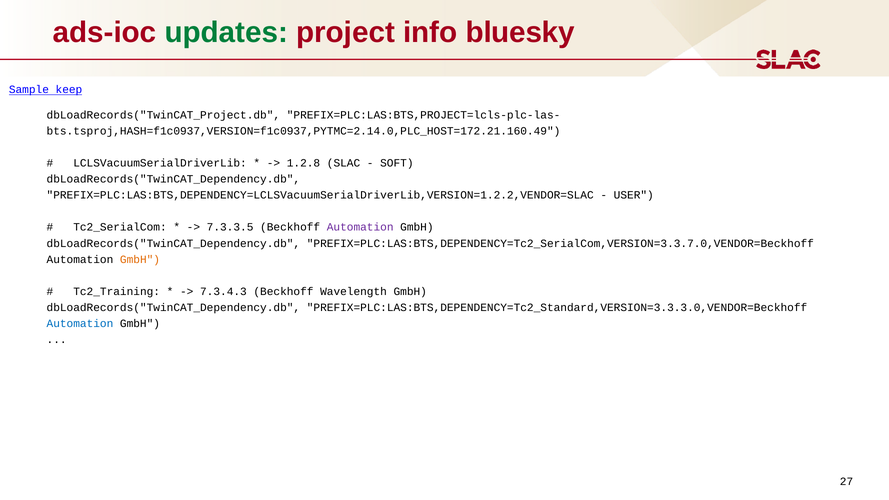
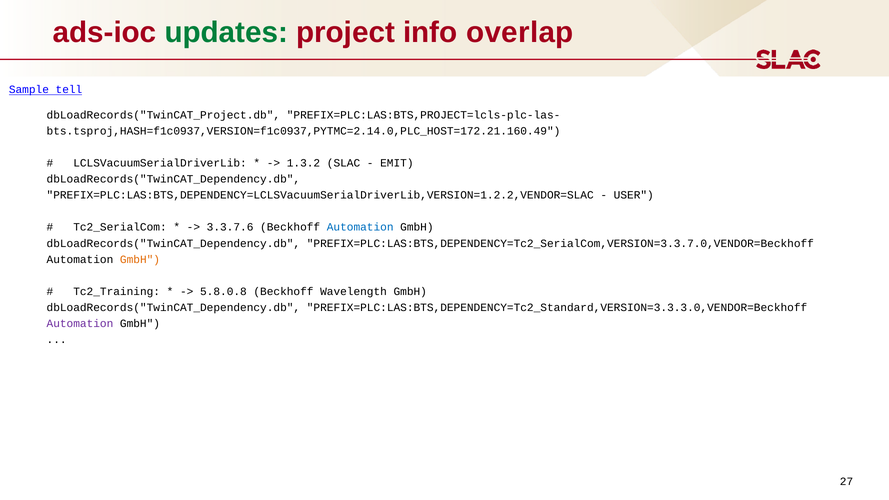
bluesky: bluesky -> overlap
keep: keep -> tell
1.2.8: 1.2.8 -> 1.3.2
SOFT: SOFT -> EMIT
7.3.3.5: 7.3.3.5 -> 3.3.7.6
Automation at (360, 227) colour: purple -> blue
7.3.4.3: 7.3.4.3 -> 5.8.0.8
Automation at (80, 324) colour: blue -> purple
